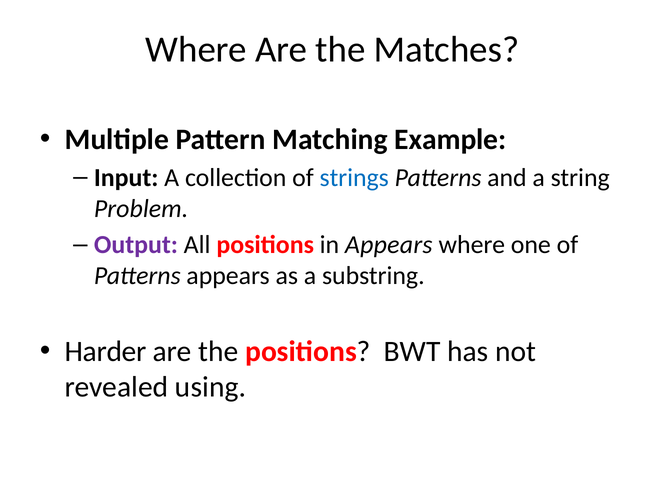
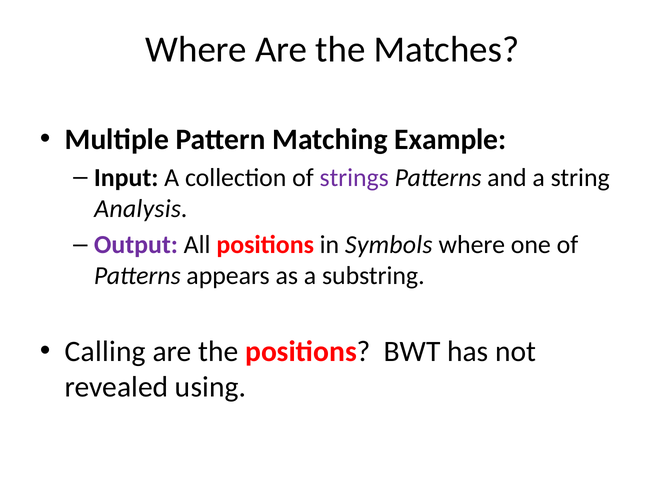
strings colour: blue -> purple
Problem: Problem -> Analysis
in Appears: Appears -> Symbols
Harder: Harder -> Calling
